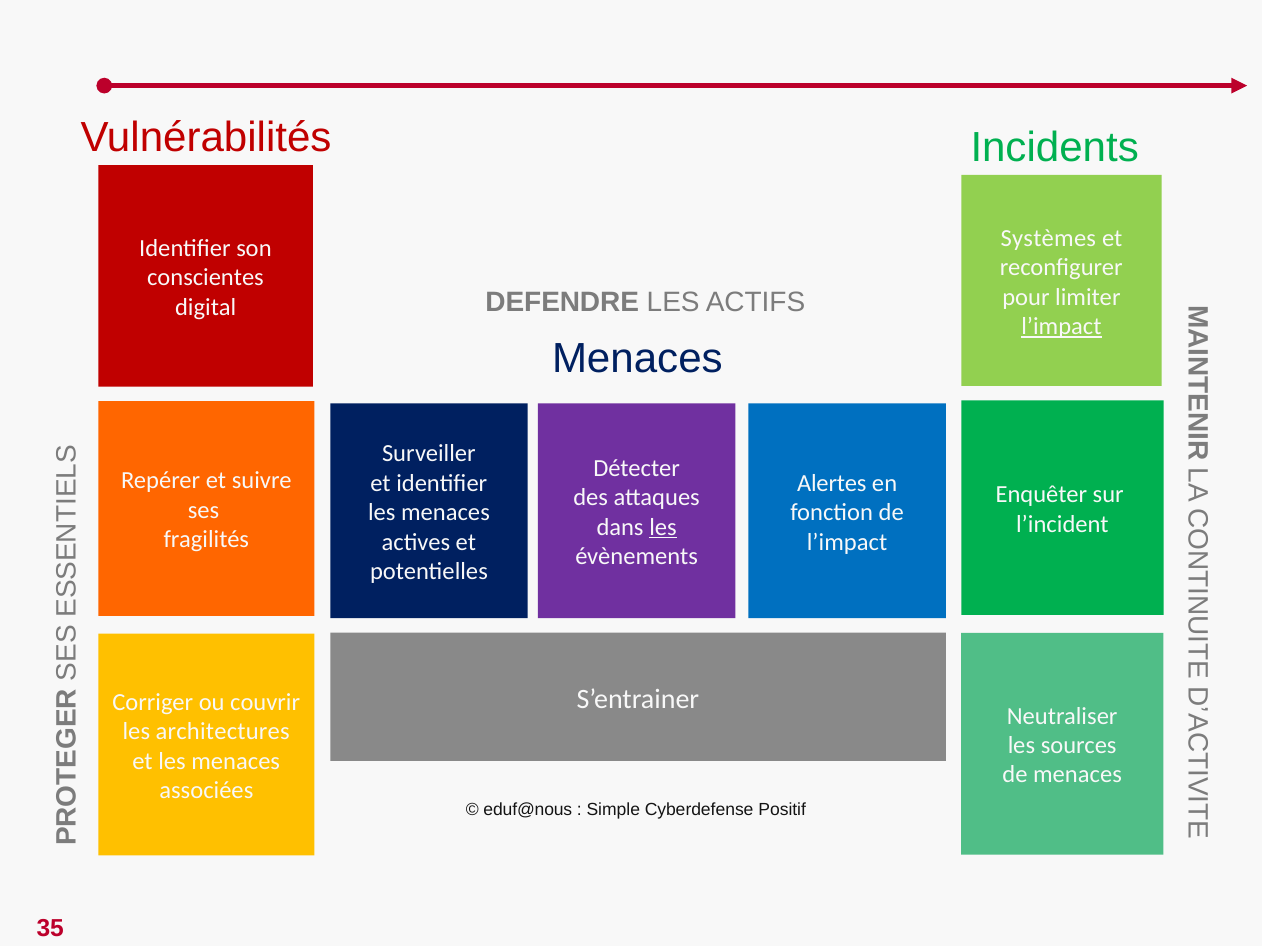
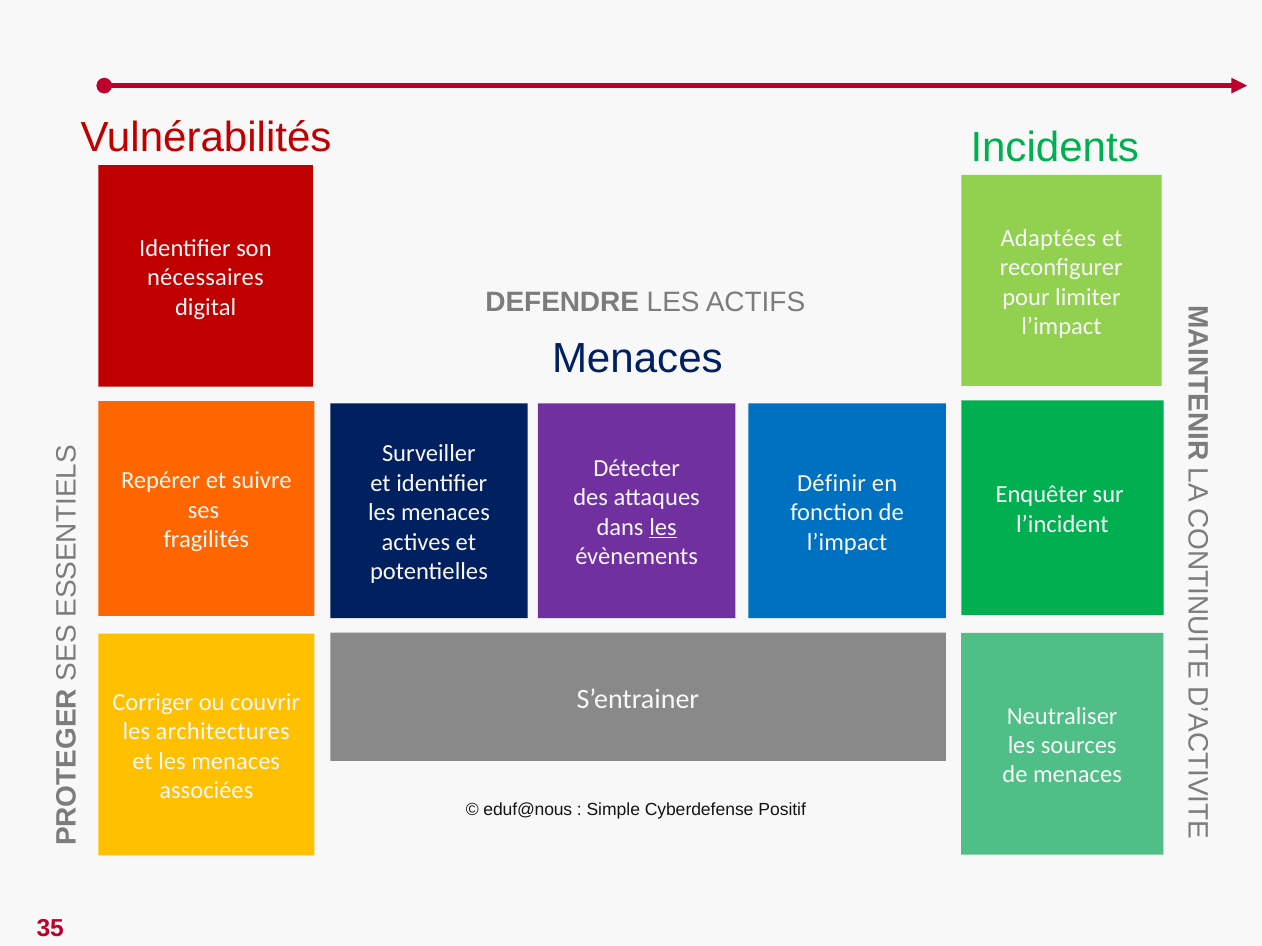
Systèmes: Systèmes -> Adaptées
conscientes: conscientes -> nécessaires
l’impact at (1061, 327) underline: present -> none
Alertes: Alertes -> Définir
